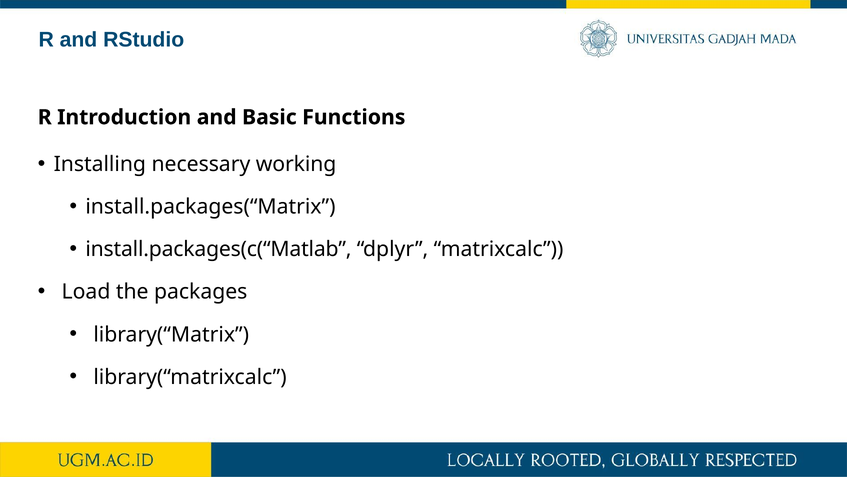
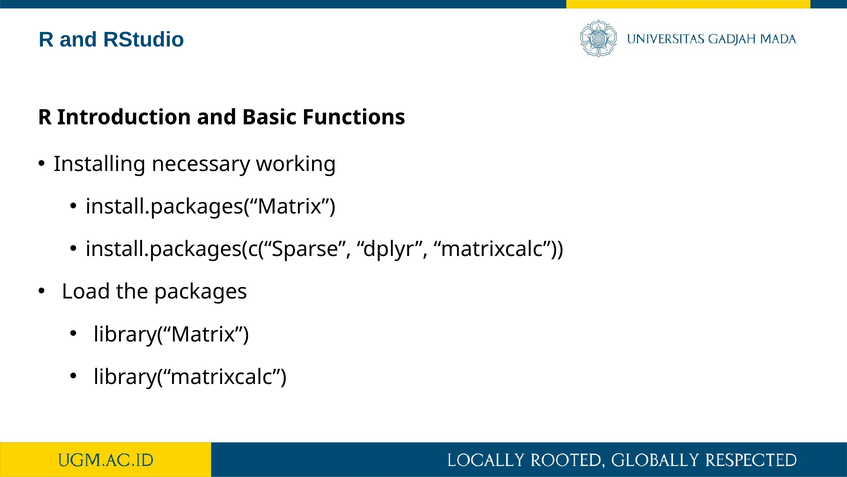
install.packages(c(“Matlab: install.packages(c(“Matlab -> install.packages(c(“Sparse
